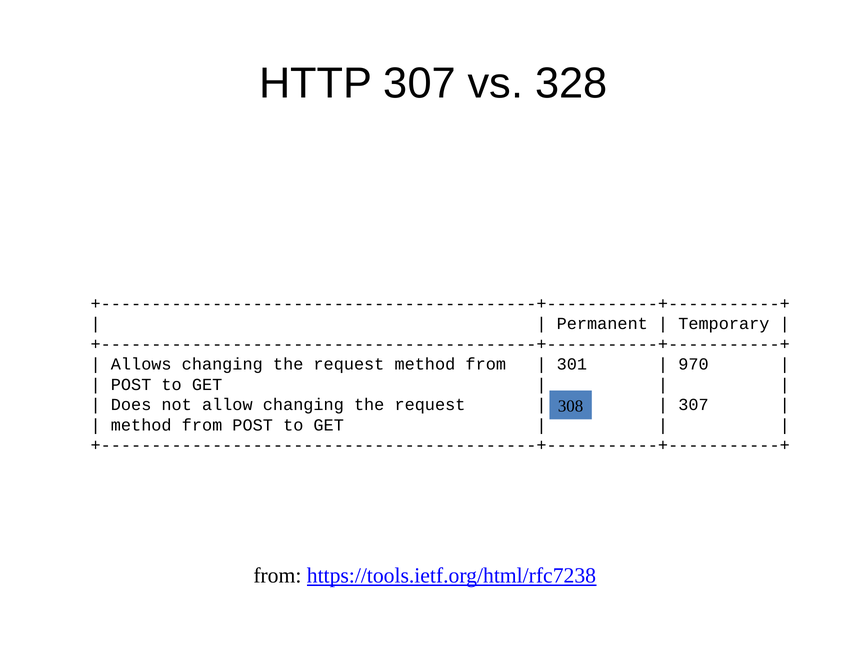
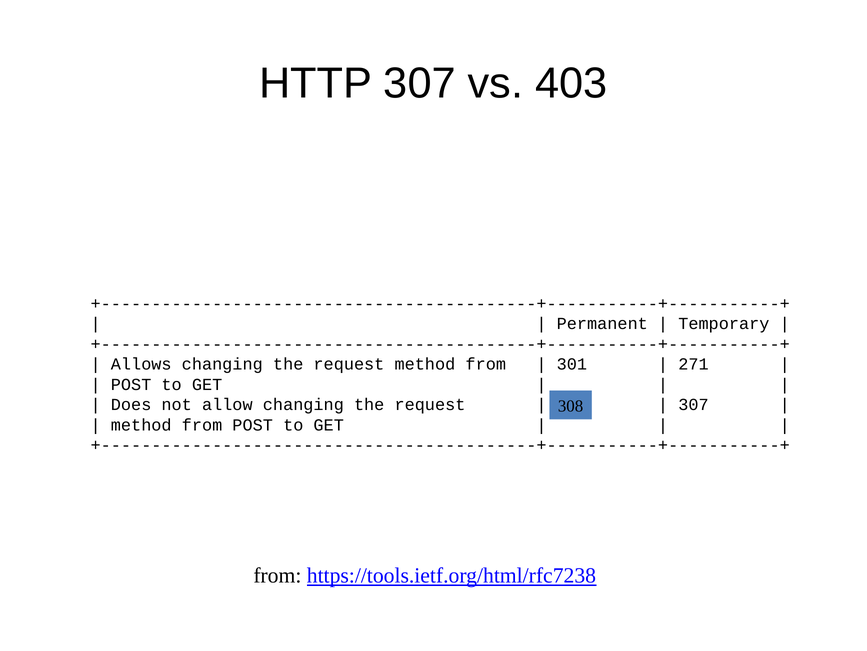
328: 328 -> 403
970: 970 -> 271
